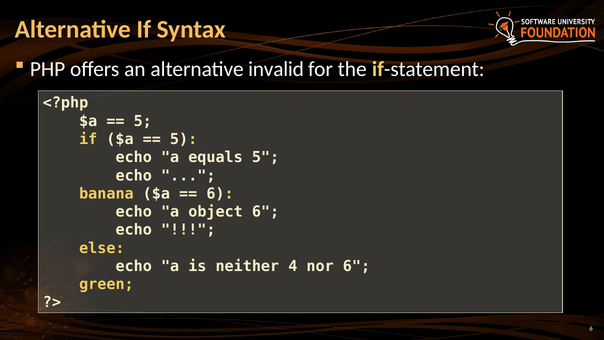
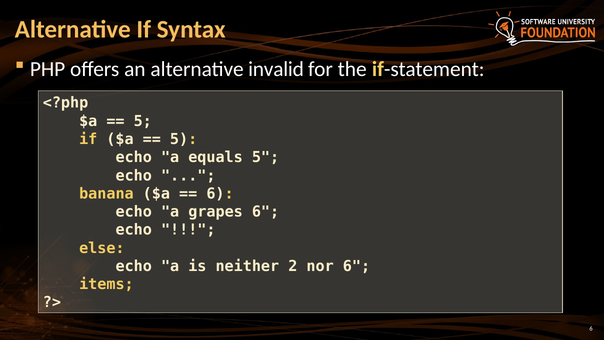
object: object -> grapes
4: 4 -> 2
green: green -> items
